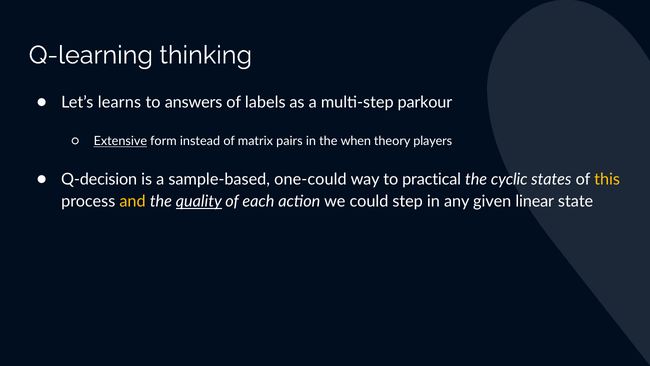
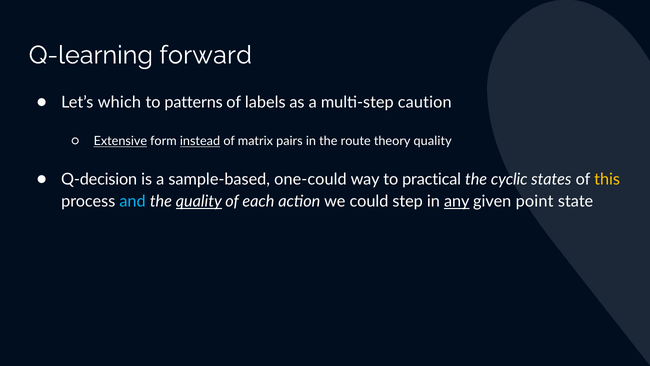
thinking: thinking -> forward
learns: learns -> which
answers: answers -> patterns
parkour: parkour -> caution
instead underline: none -> present
when: when -> route
theory players: players -> quality
and colour: yellow -> light blue
any underline: none -> present
linear: linear -> point
